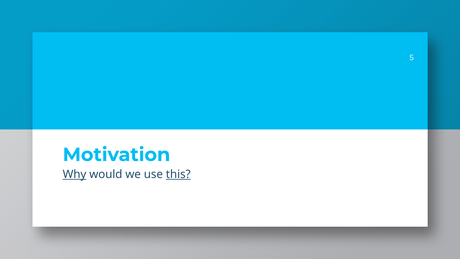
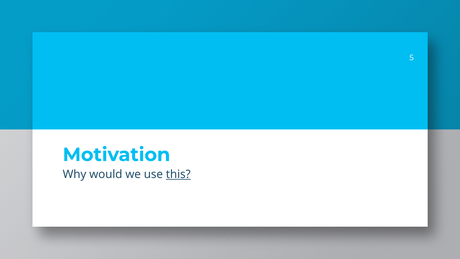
Why underline: present -> none
